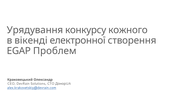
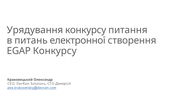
кожного: кожного -> питання
вікенді: вікенді -> питань
EGAP Проблем: Проблем -> Конкурсу
